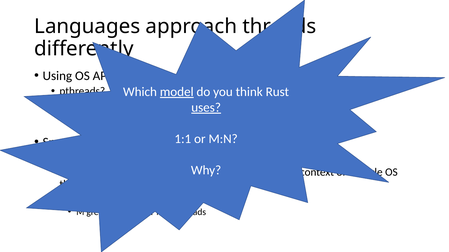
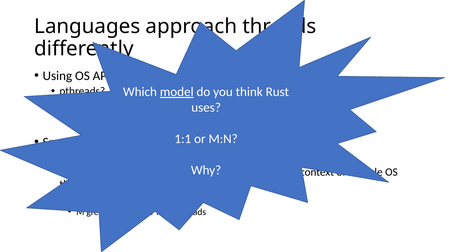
uses underline: present -> none
